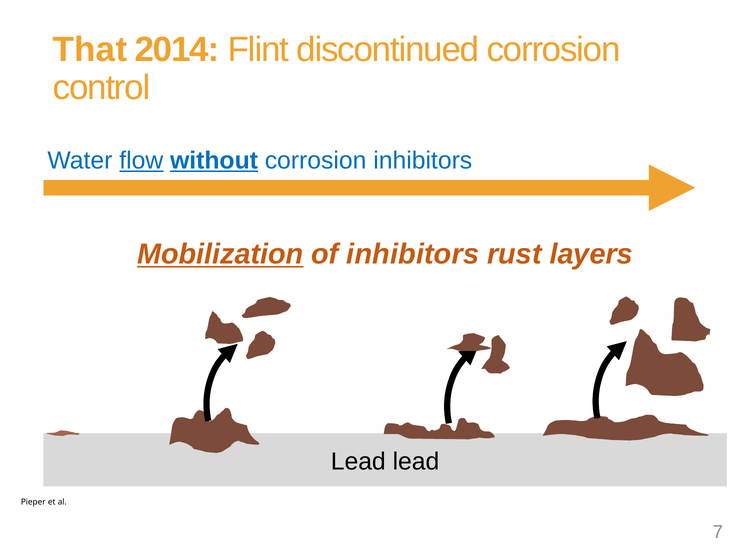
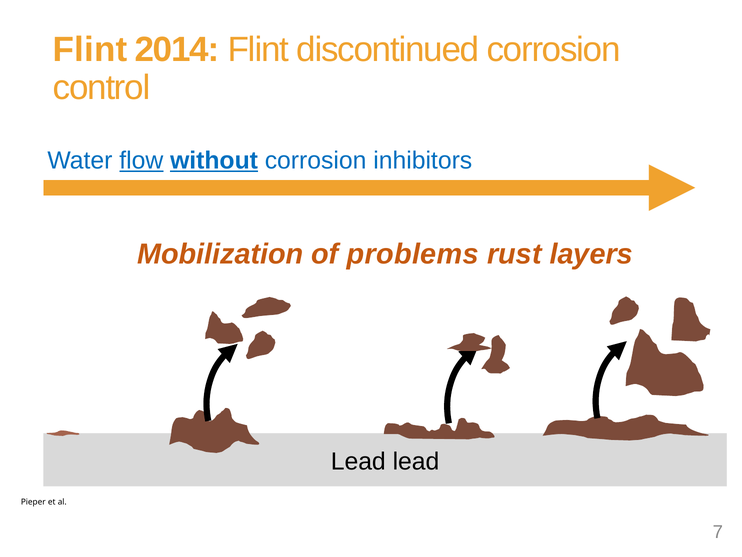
That at (90, 50): That -> Flint
Mobilization underline: present -> none
of inhibitors: inhibitors -> problems
